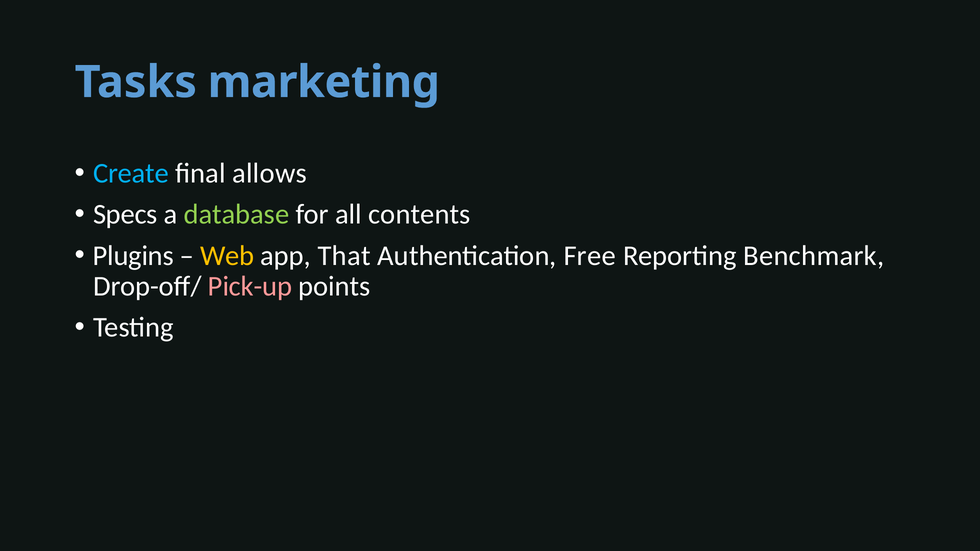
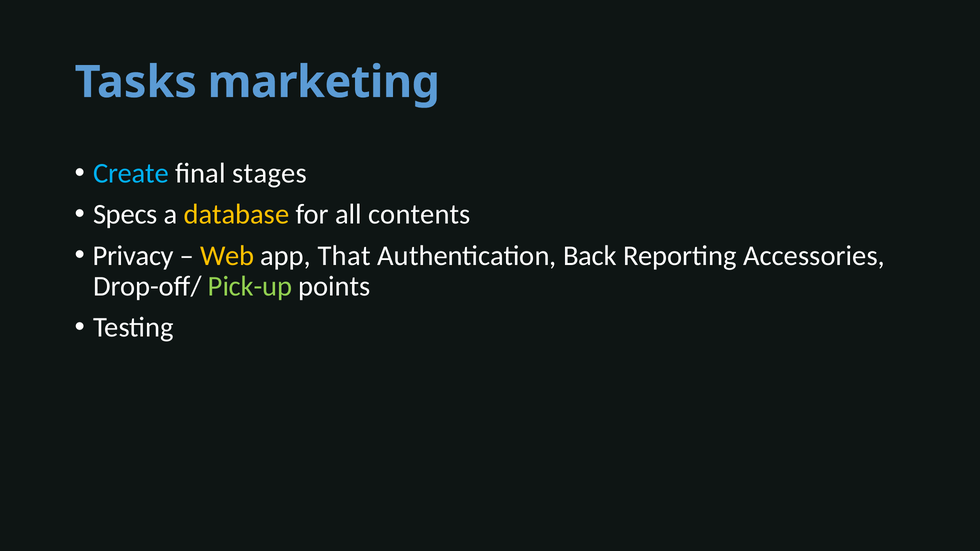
allows: allows -> stages
database colour: light green -> yellow
Plugins: Plugins -> Privacy
Free: Free -> Back
Benchmark: Benchmark -> Accessories
Pick-up colour: pink -> light green
